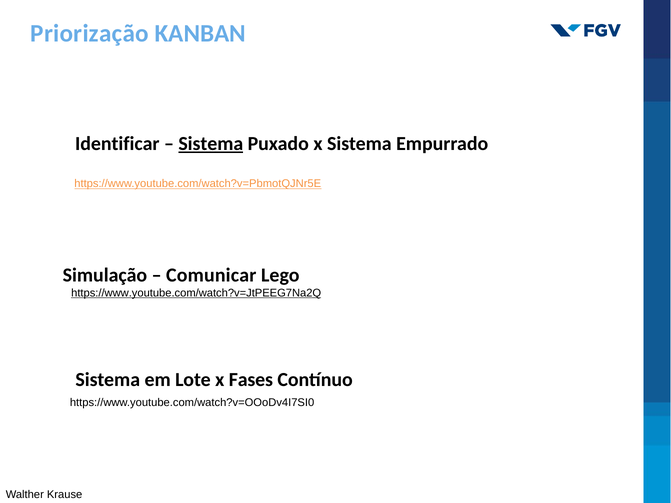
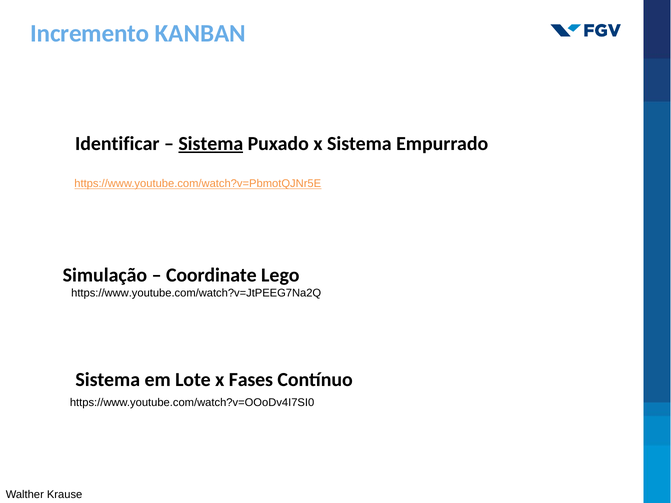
Priorização: Priorização -> Incremento
Comunicar: Comunicar -> Coordinate
https://www.youtube.com/watch?v=JtPEEG7Na2Q underline: present -> none
